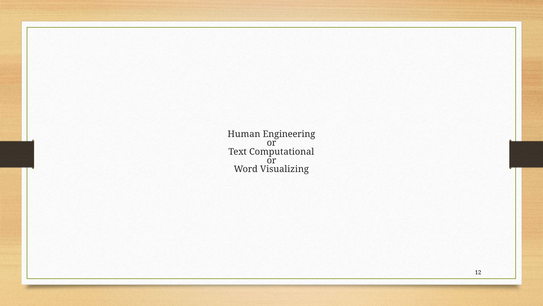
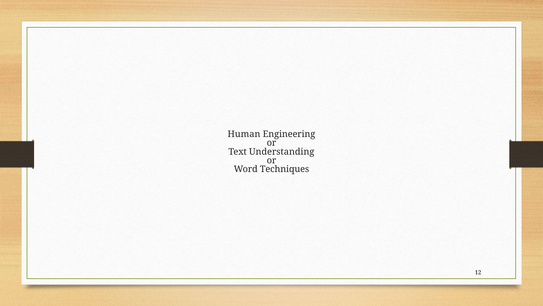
Computational: Computational -> Understanding
Visualizing: Visualizing -> Techniques
